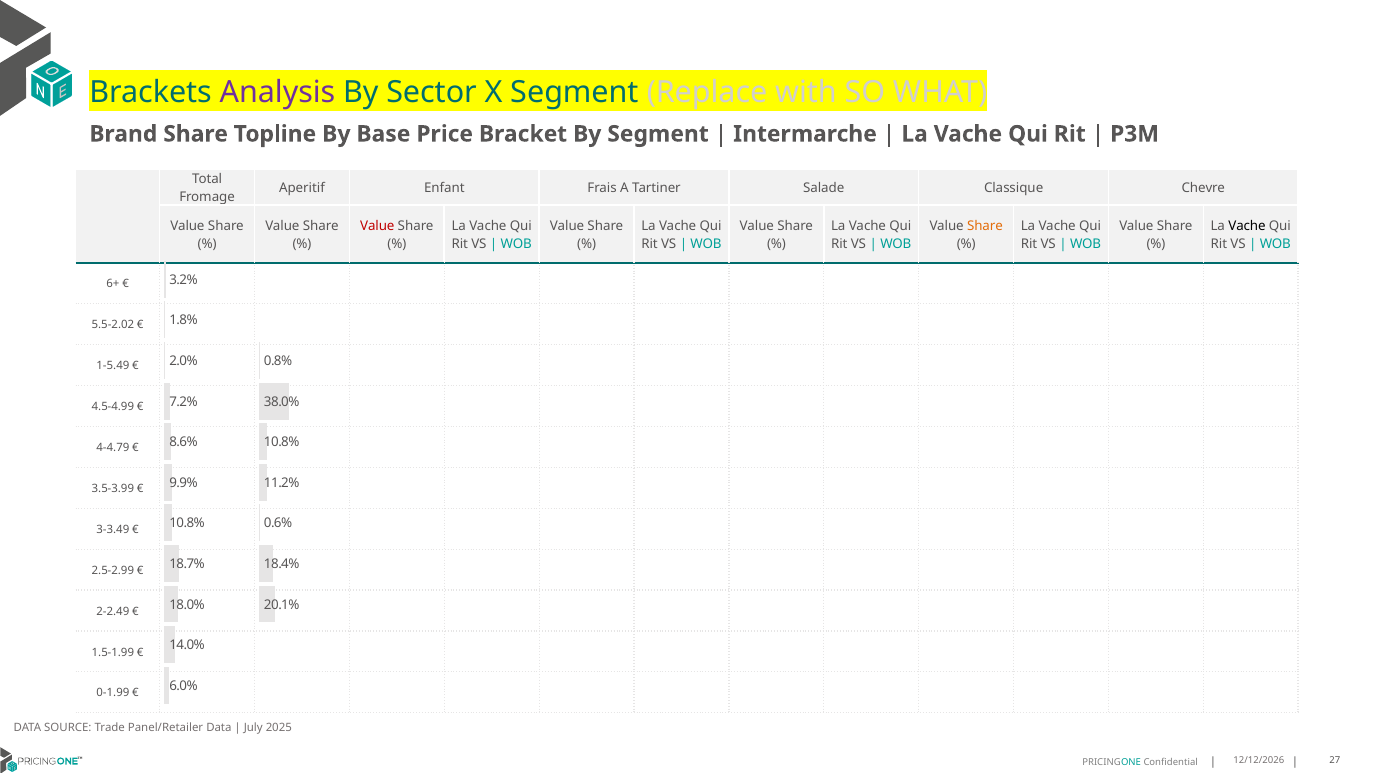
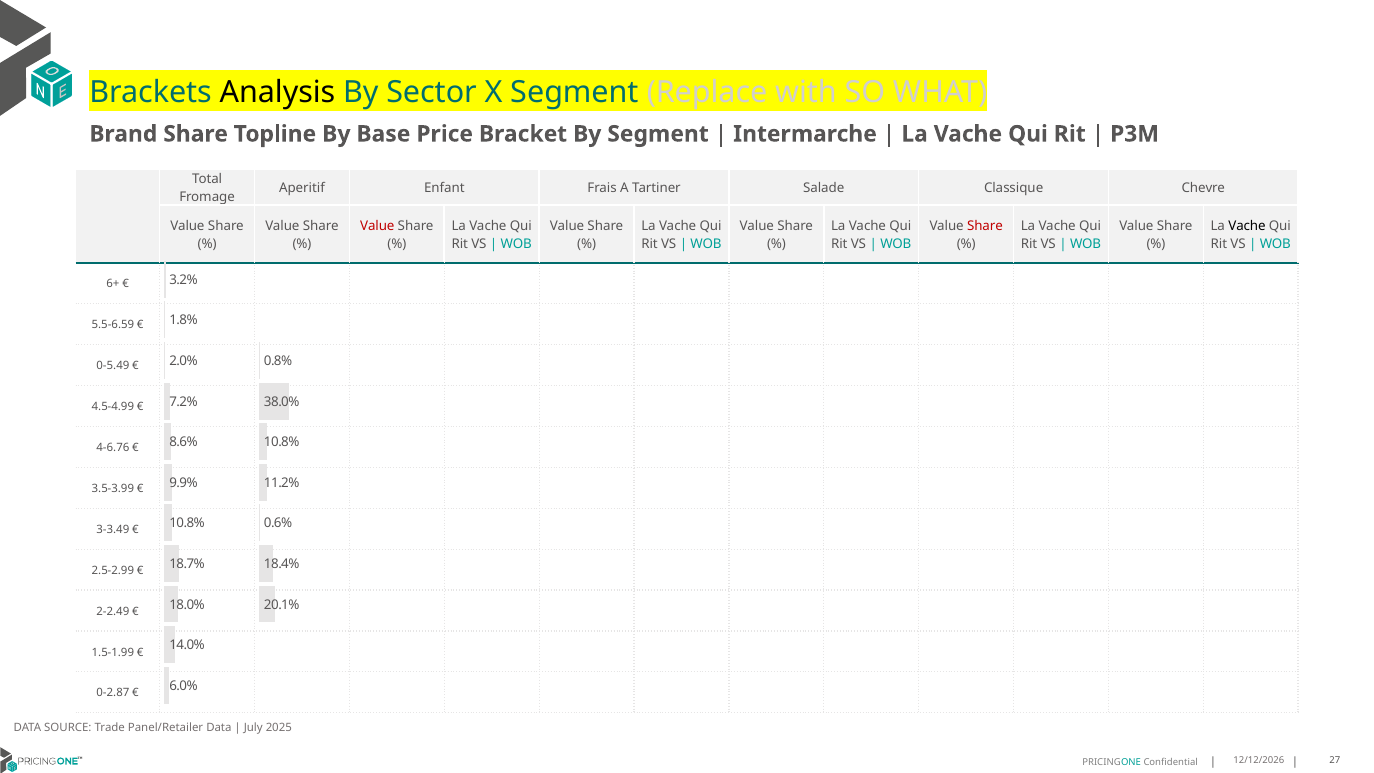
Analysis colour: purple -> black
Share at (985, 226) colour: orange -> red
5.5-2.02: 5.5-2.02 -> 5.5-6.59
1-5.49: 1-5.49 -> 0-5.49
4-4.79: 4-4.79 -> 4-6.76
0-1.99: 0-1.99 -> 0-2.87
